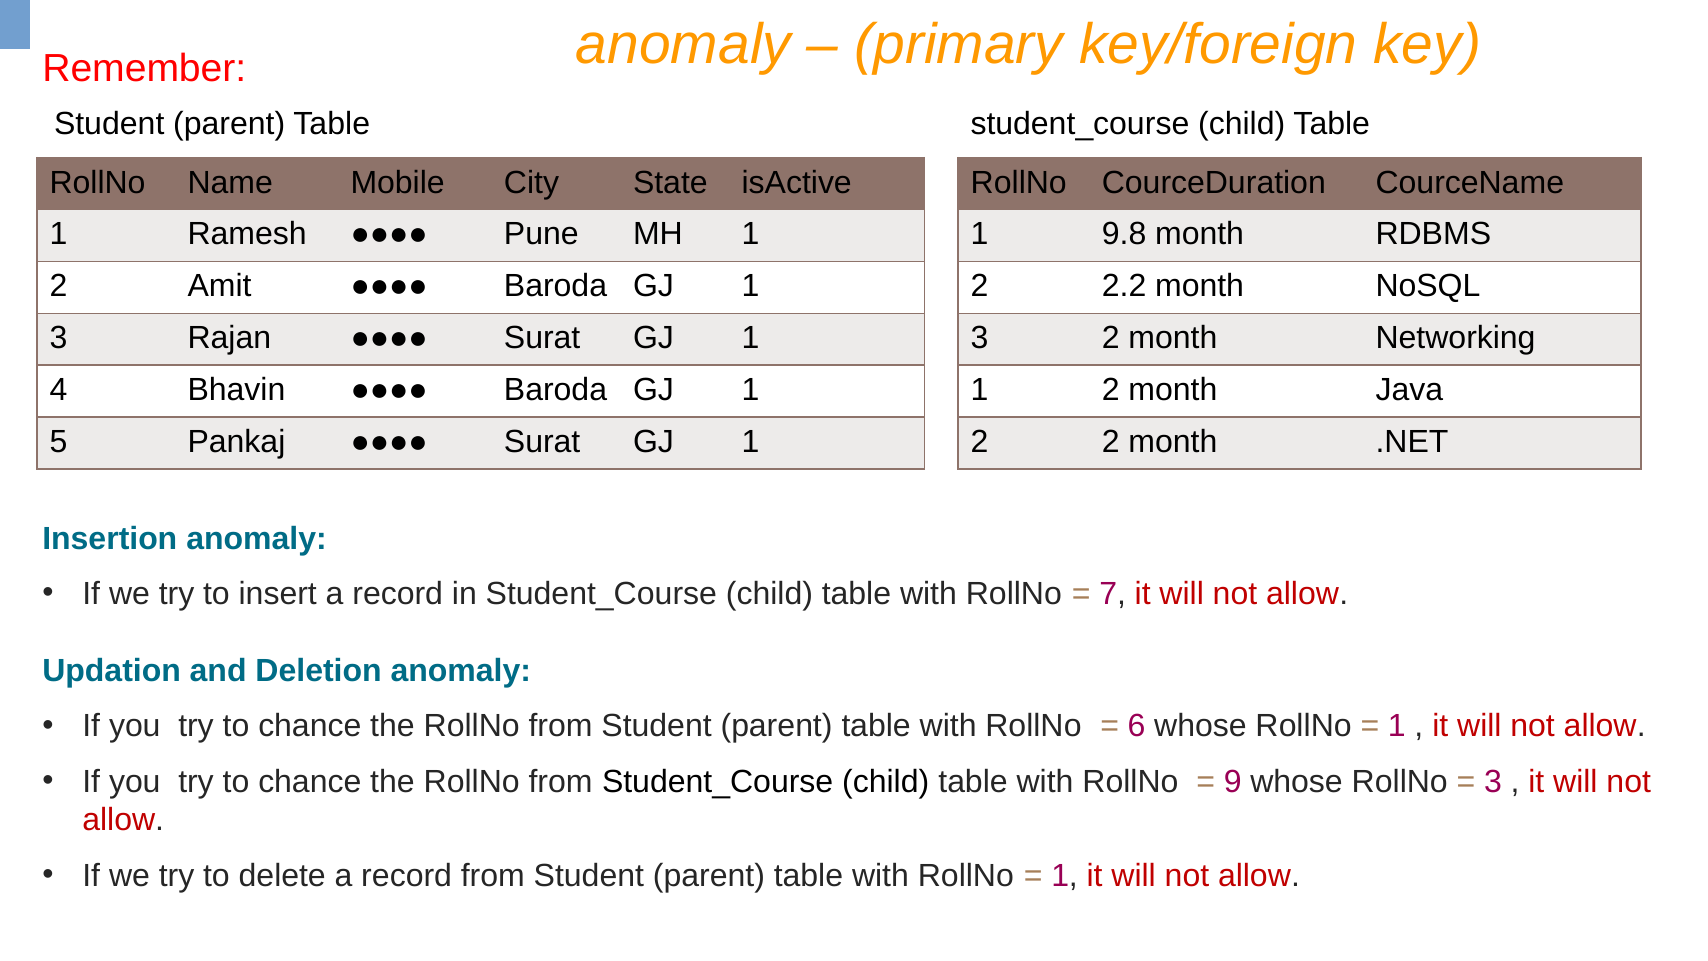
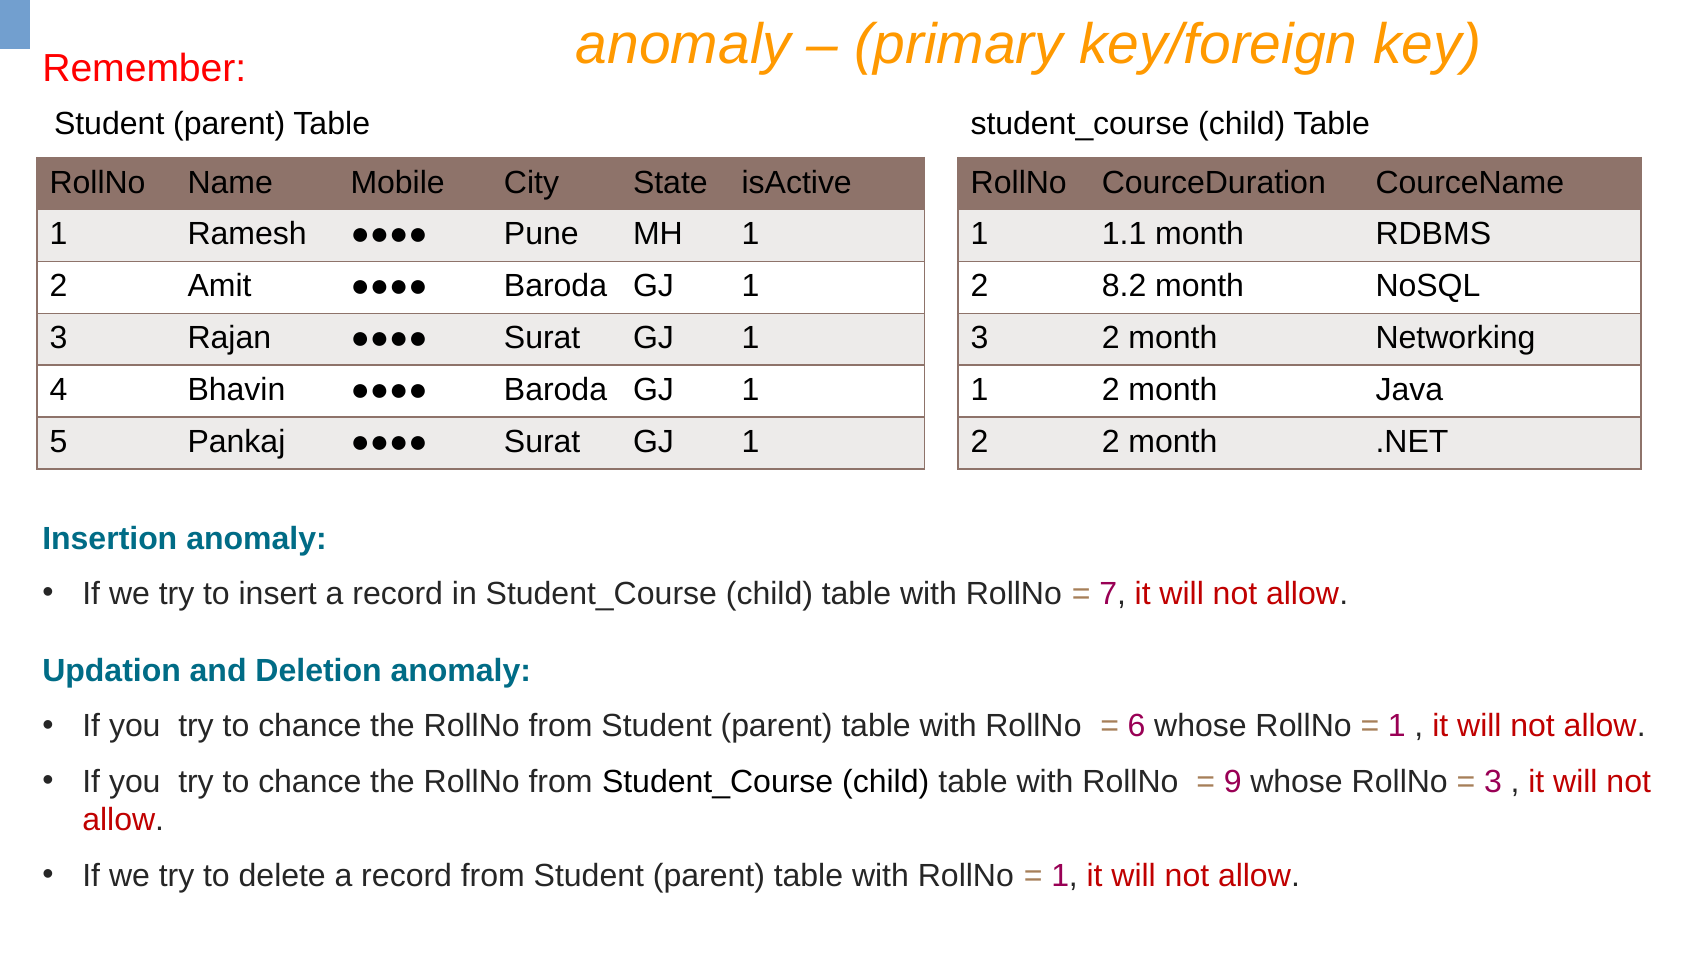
9.8: 9.8 -> 1.1
2.2: 2.2 -> 8.2
